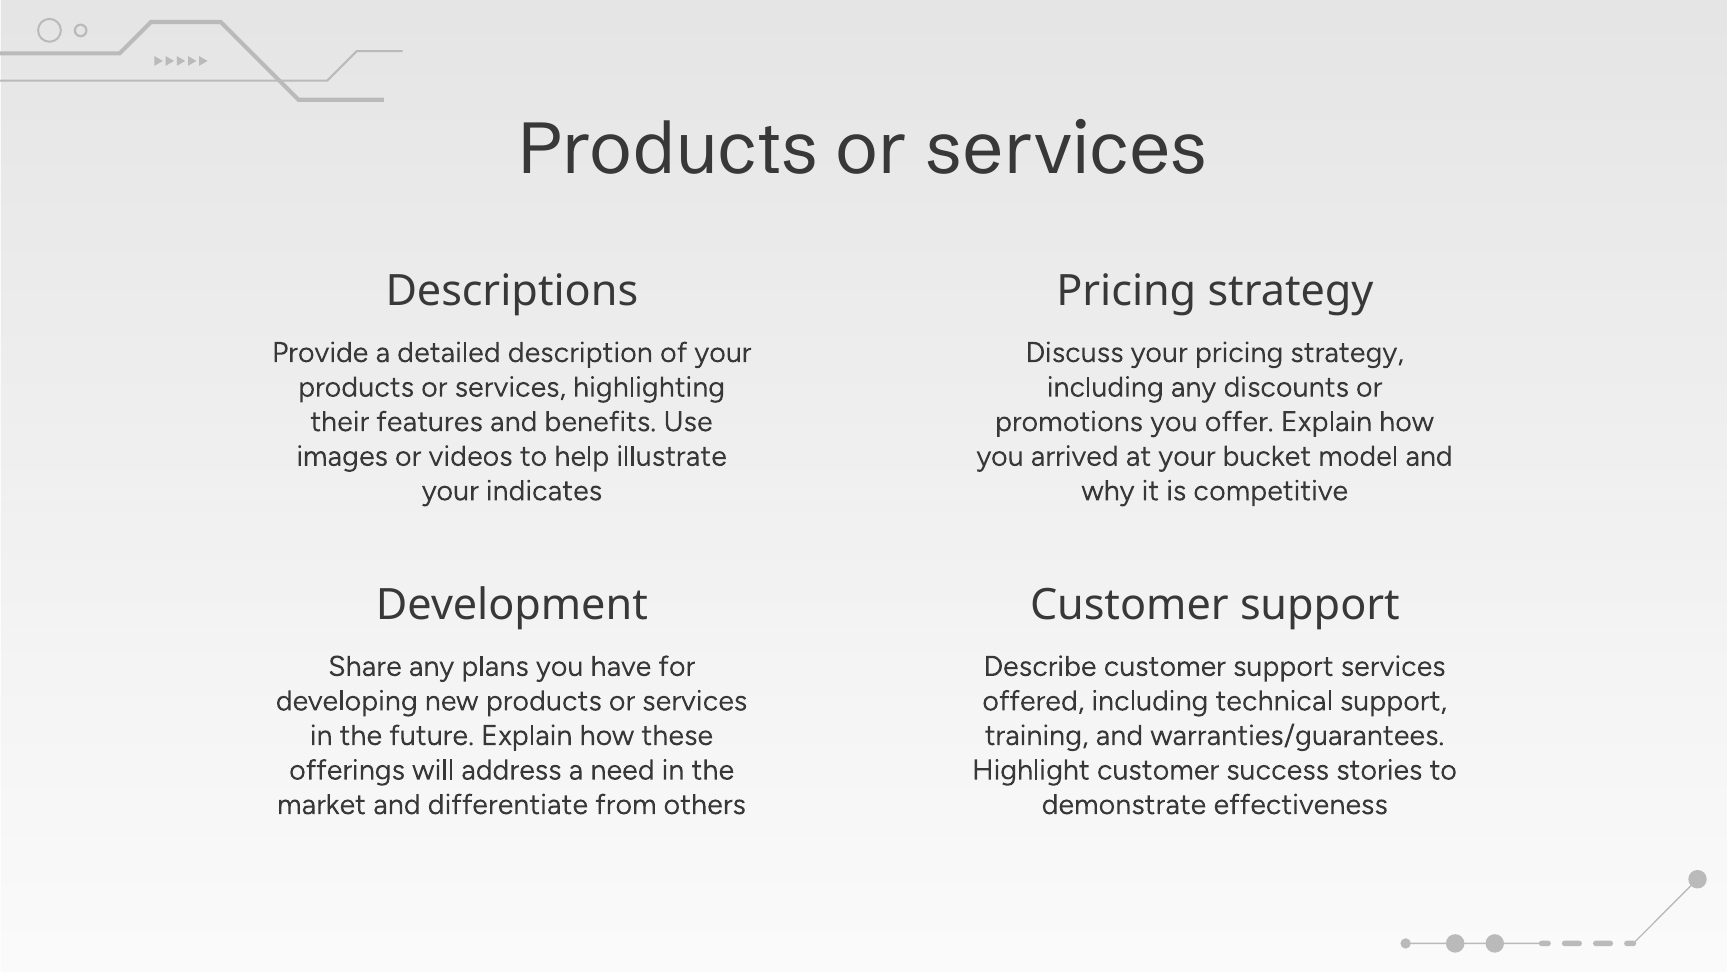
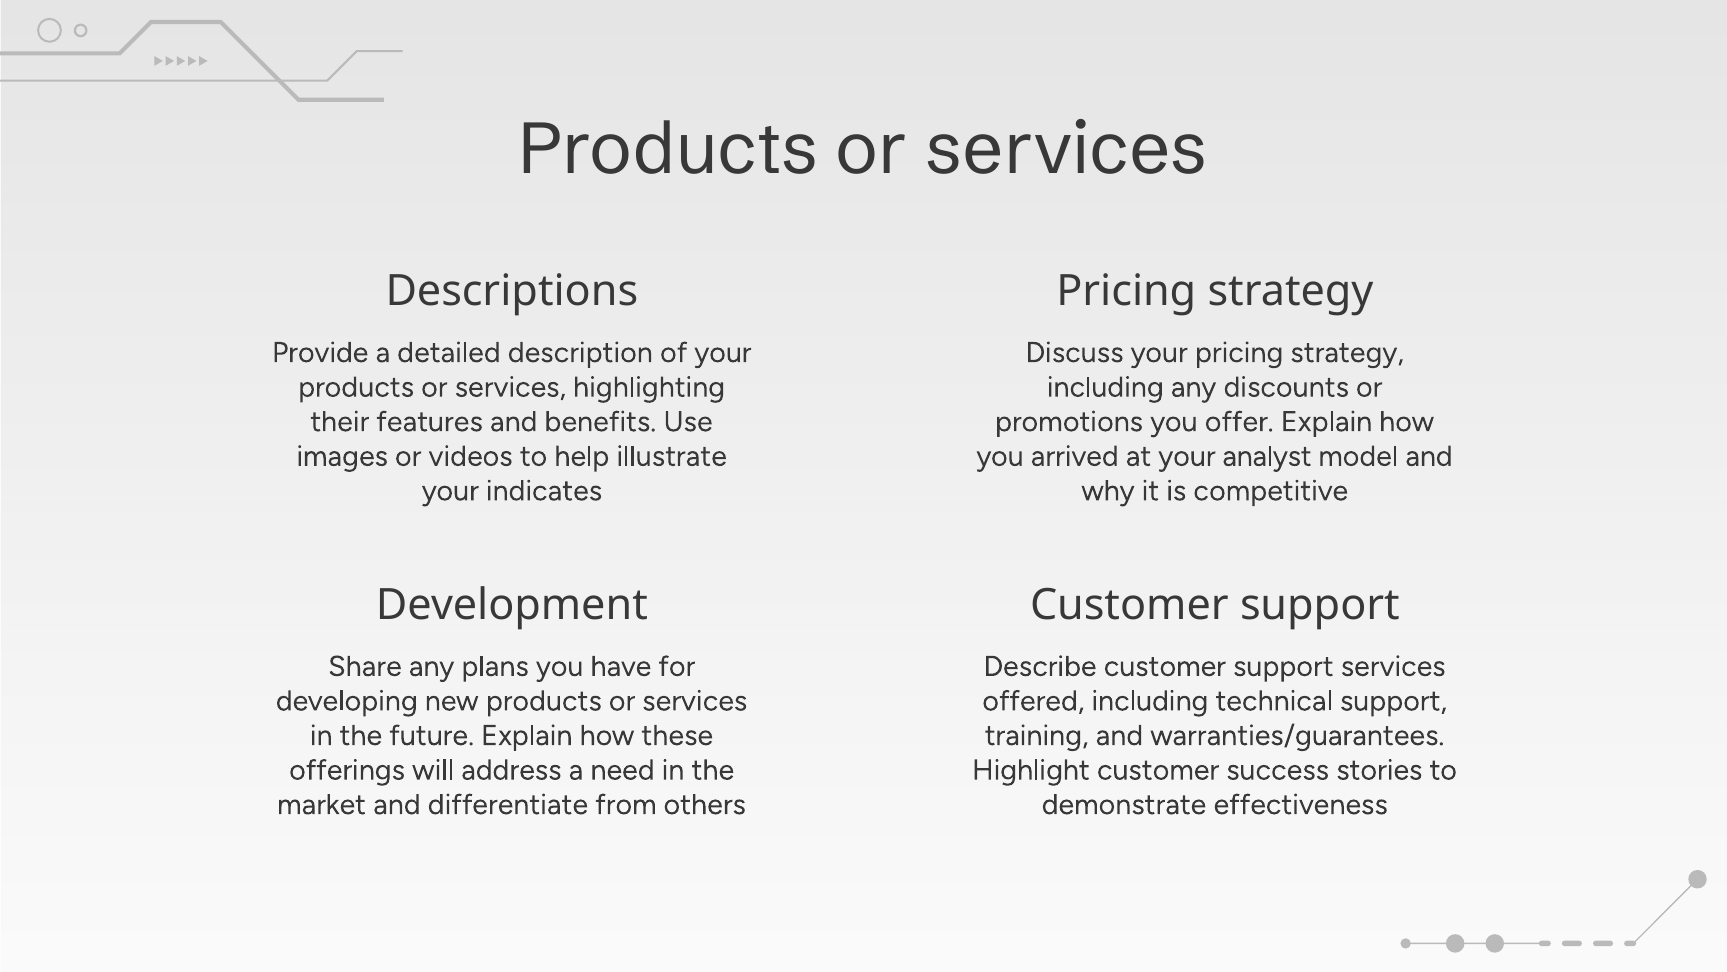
bucket: bucket -> analyst
